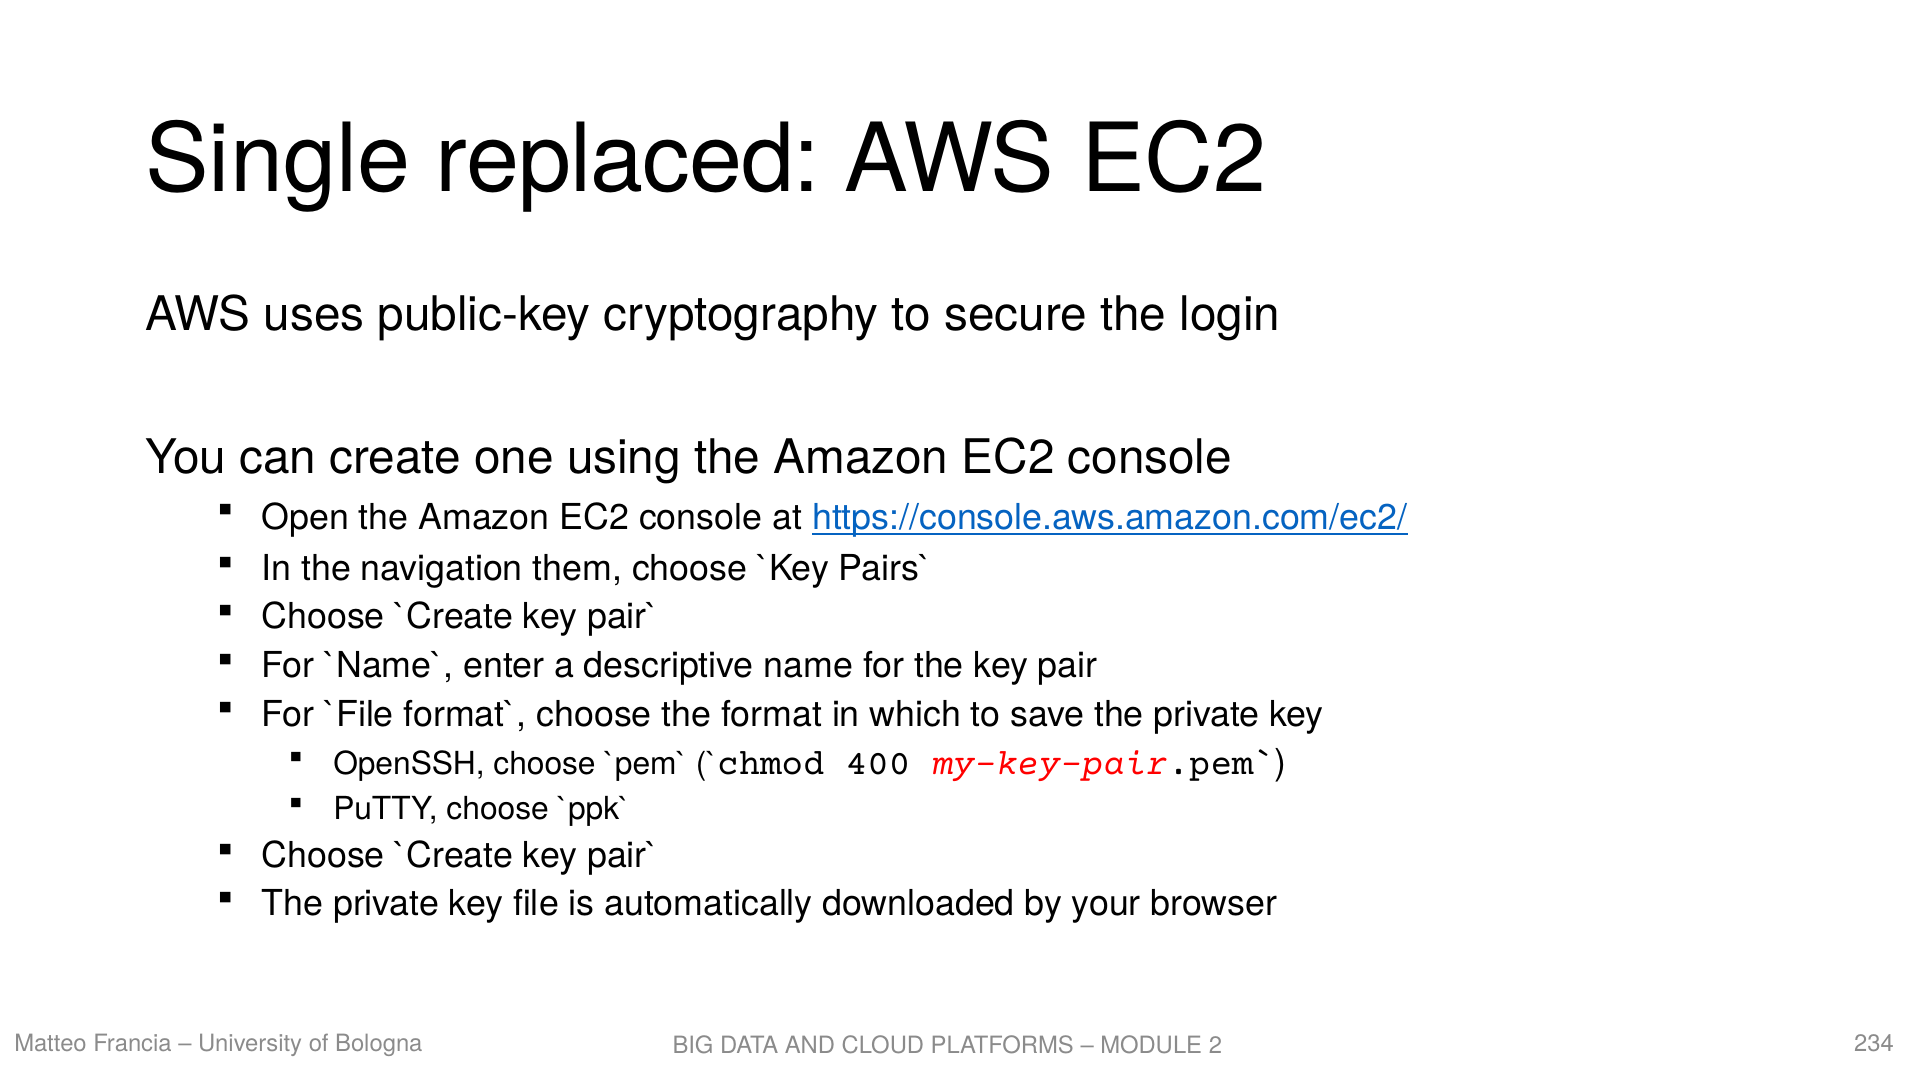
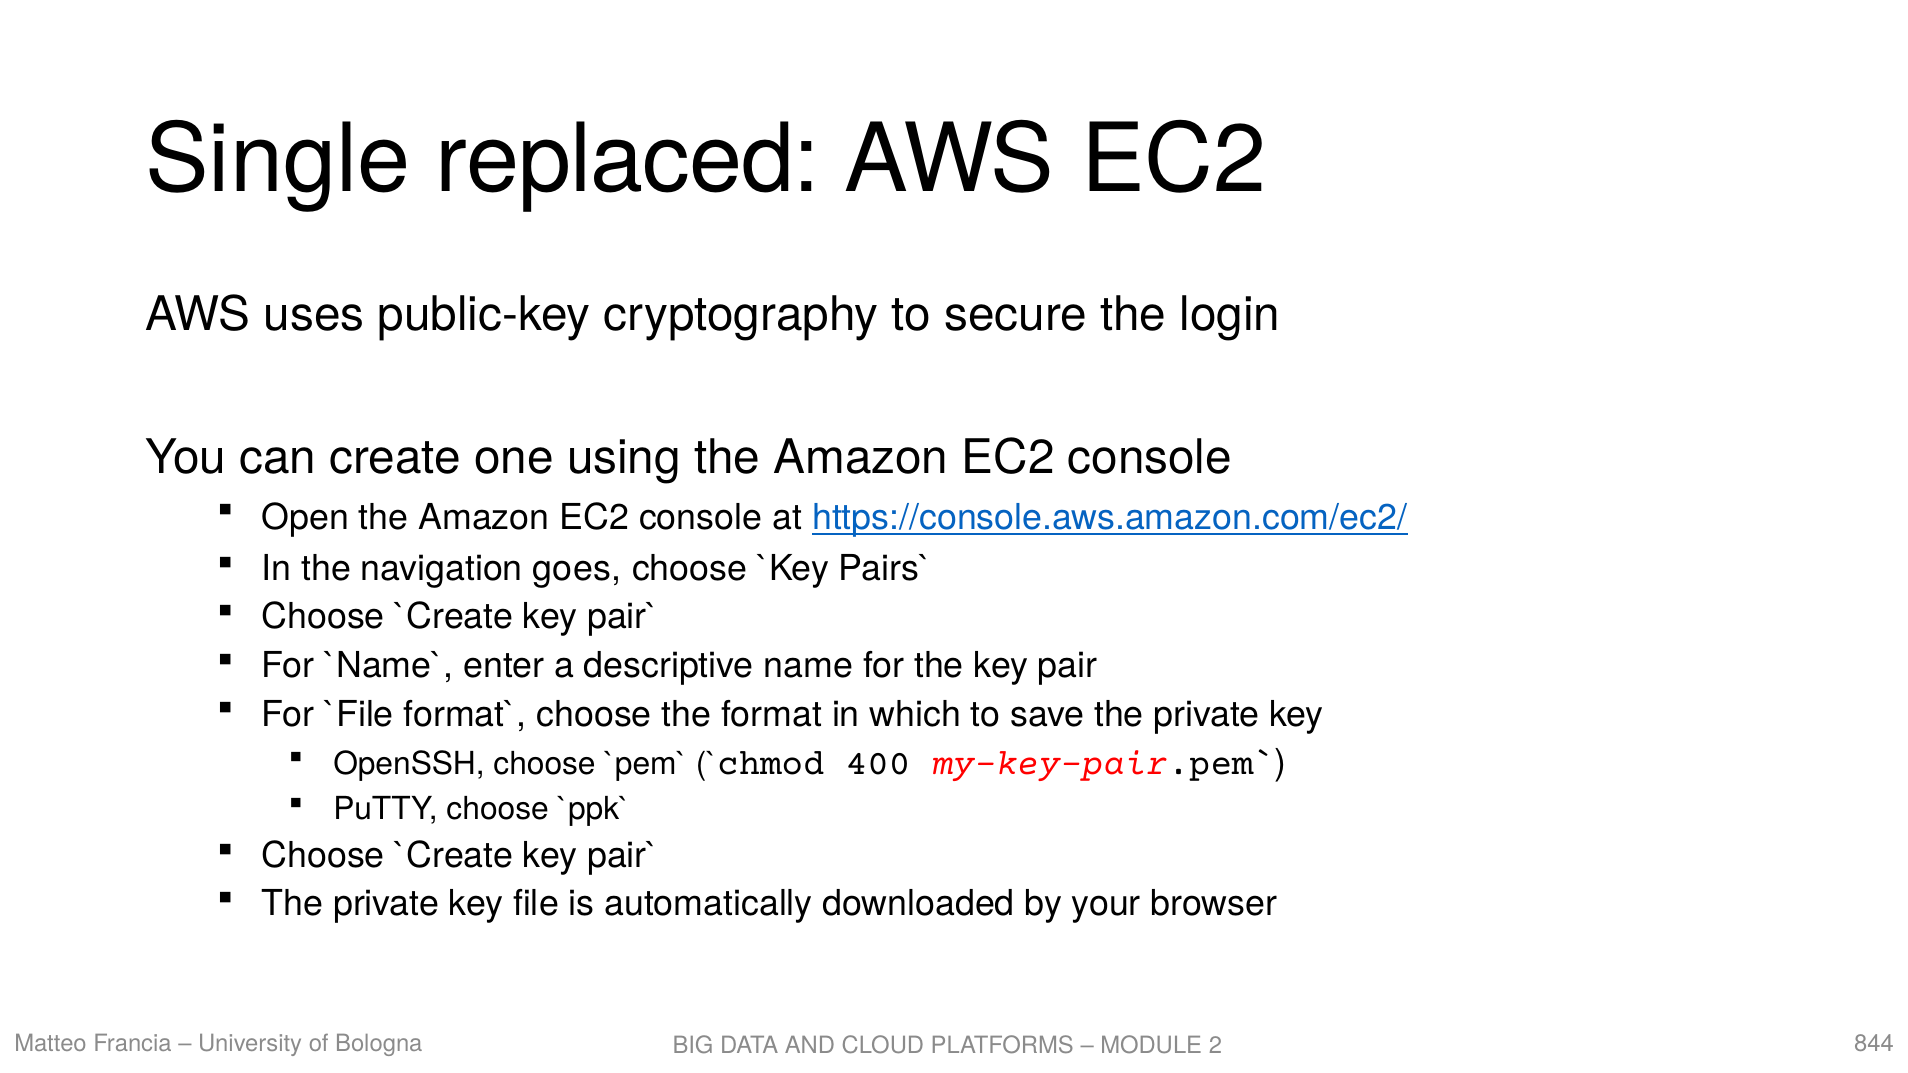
them: them -> goes
234: 234 -> 844
